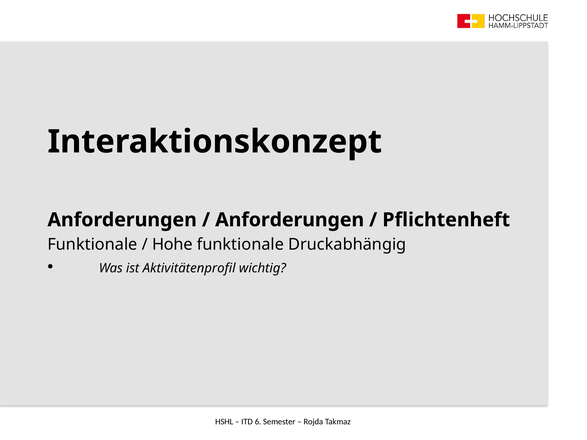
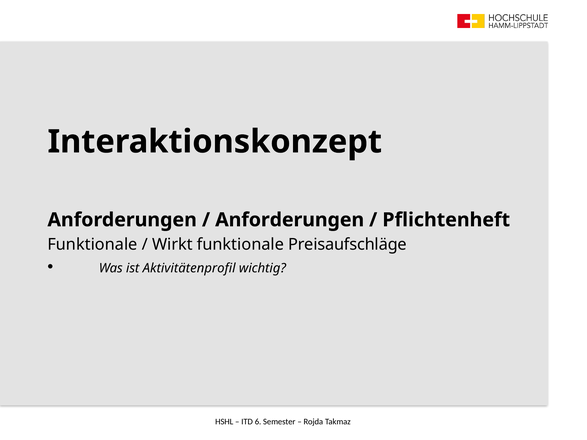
Hohe: Hohe -> Wirkt
Druckabhängig: Druckabhängig -> Preisaufschläge
